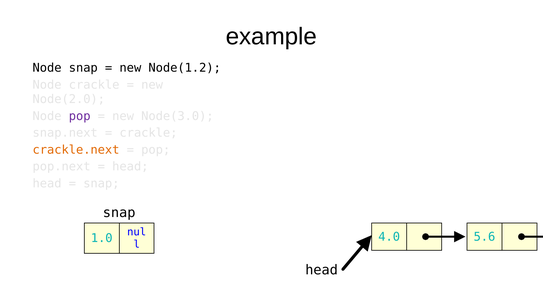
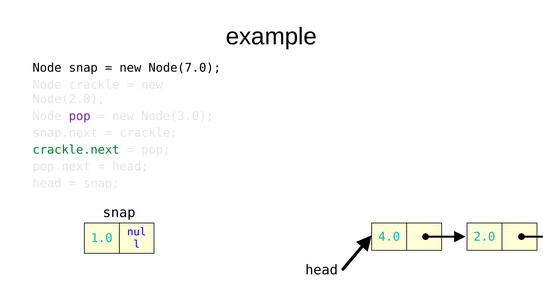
Node(1.2: Node(1.2 -> Node(7.0
crackle.next colour: orange -> green
5.6: 5.6 -> 2.0
